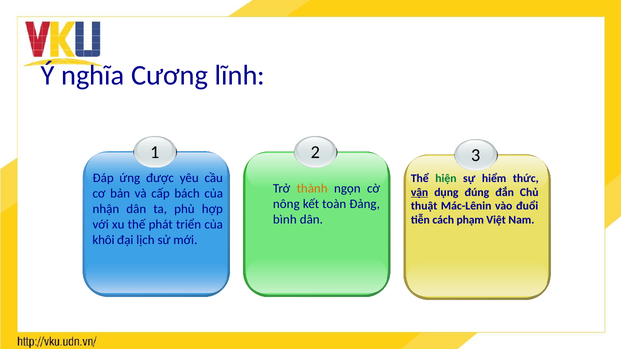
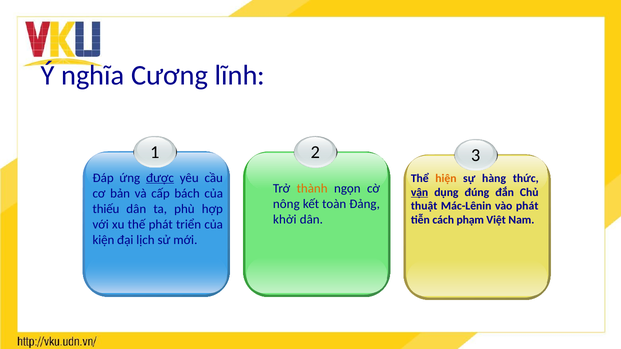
được underline: none -> present
hiện colour: green -> orange
hiểm: hiểm -> hàng
vào đuổi: đuổi -> phát
nhận: nhận -> thiếu
bình: bình -> khởi
khôi: khôi -> kiện
